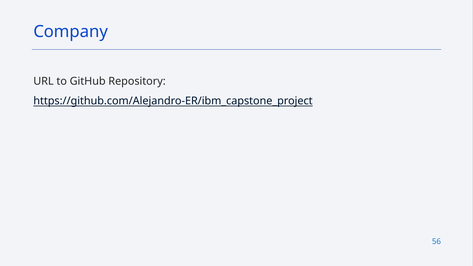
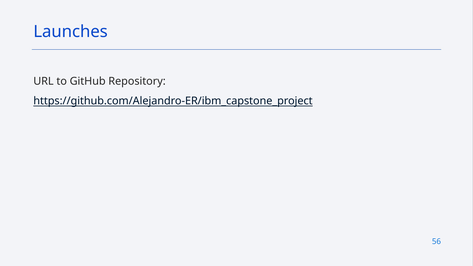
Company: Company -> Launches
